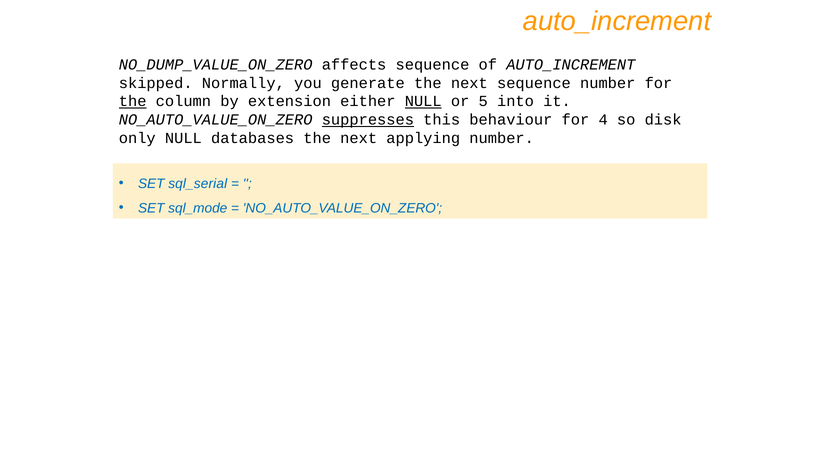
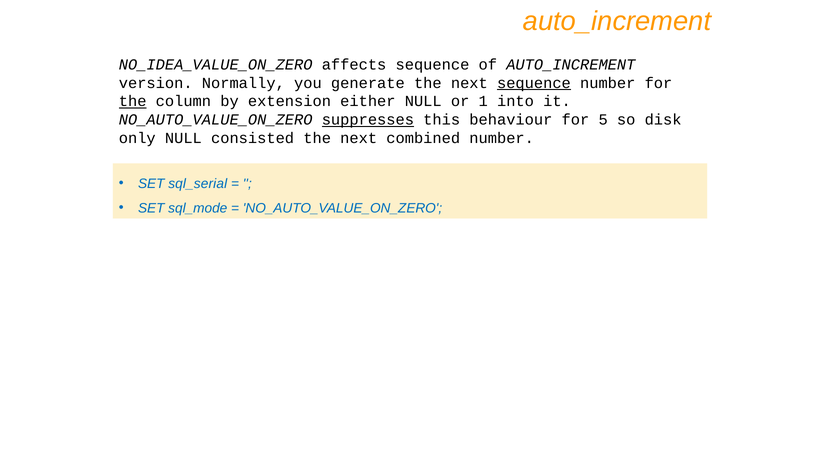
NO_DUMP_VALUE_ON_ZERO: NO_DUMP_VALUE_ON_ZERO -> NO_IDEA_VALUE_ON_ZERO
skipped: skipped -> version
sequence at (534, 83) underline: none -> present
NULL at (423, 101) underline: present -> none
5: 5 -> 1
4: 4 -> 5
databases: databases -> consisted
applying: applying -> combined
